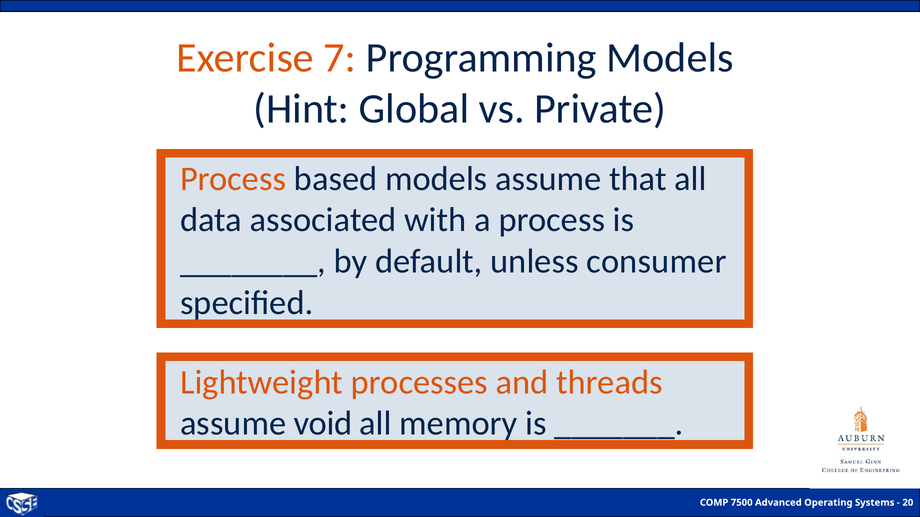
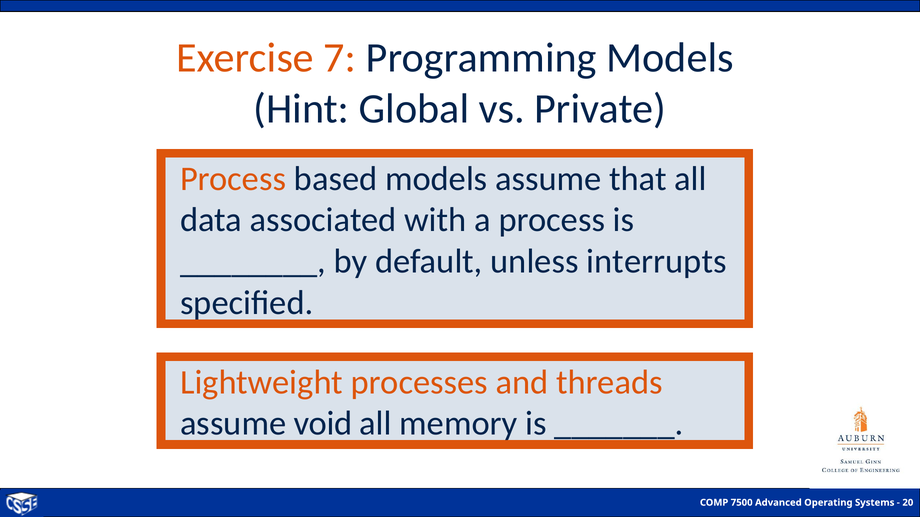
consumer: consumer -> interrupts
